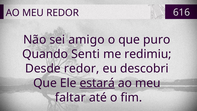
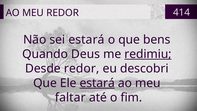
616: 616 -> 414
sei amigo: amigo -> estará
puro: puro -> bens
Senti: Senti -> Deus
redimiu underline: none -> present
